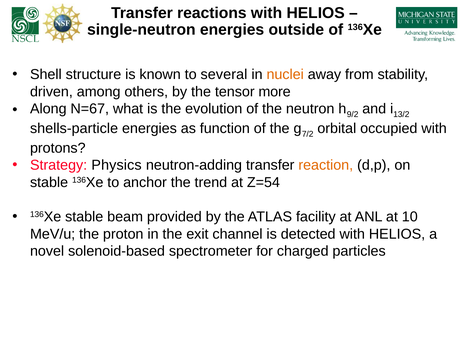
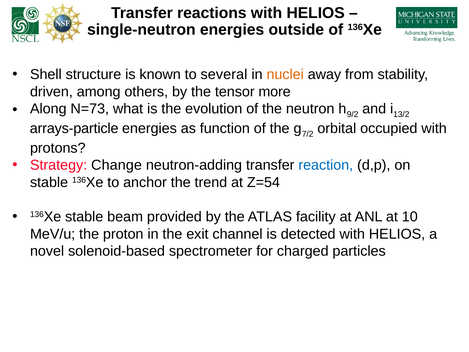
N=67: N=67 -> N=73
shells-particle: shells-particle -> arrays-particle
Physics: Physics -> Change
reaction colour: orange -> blue
